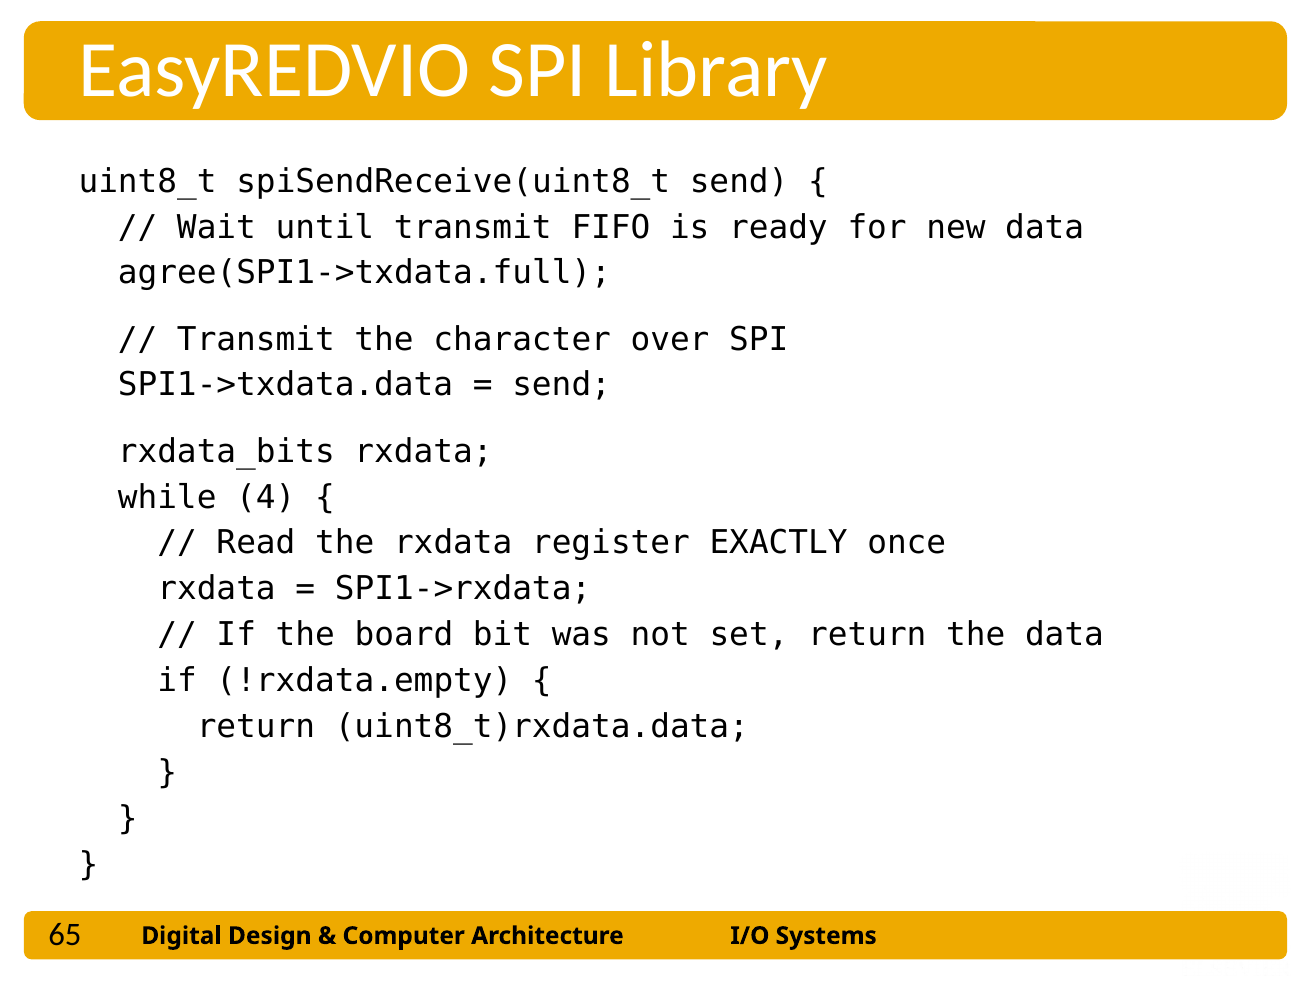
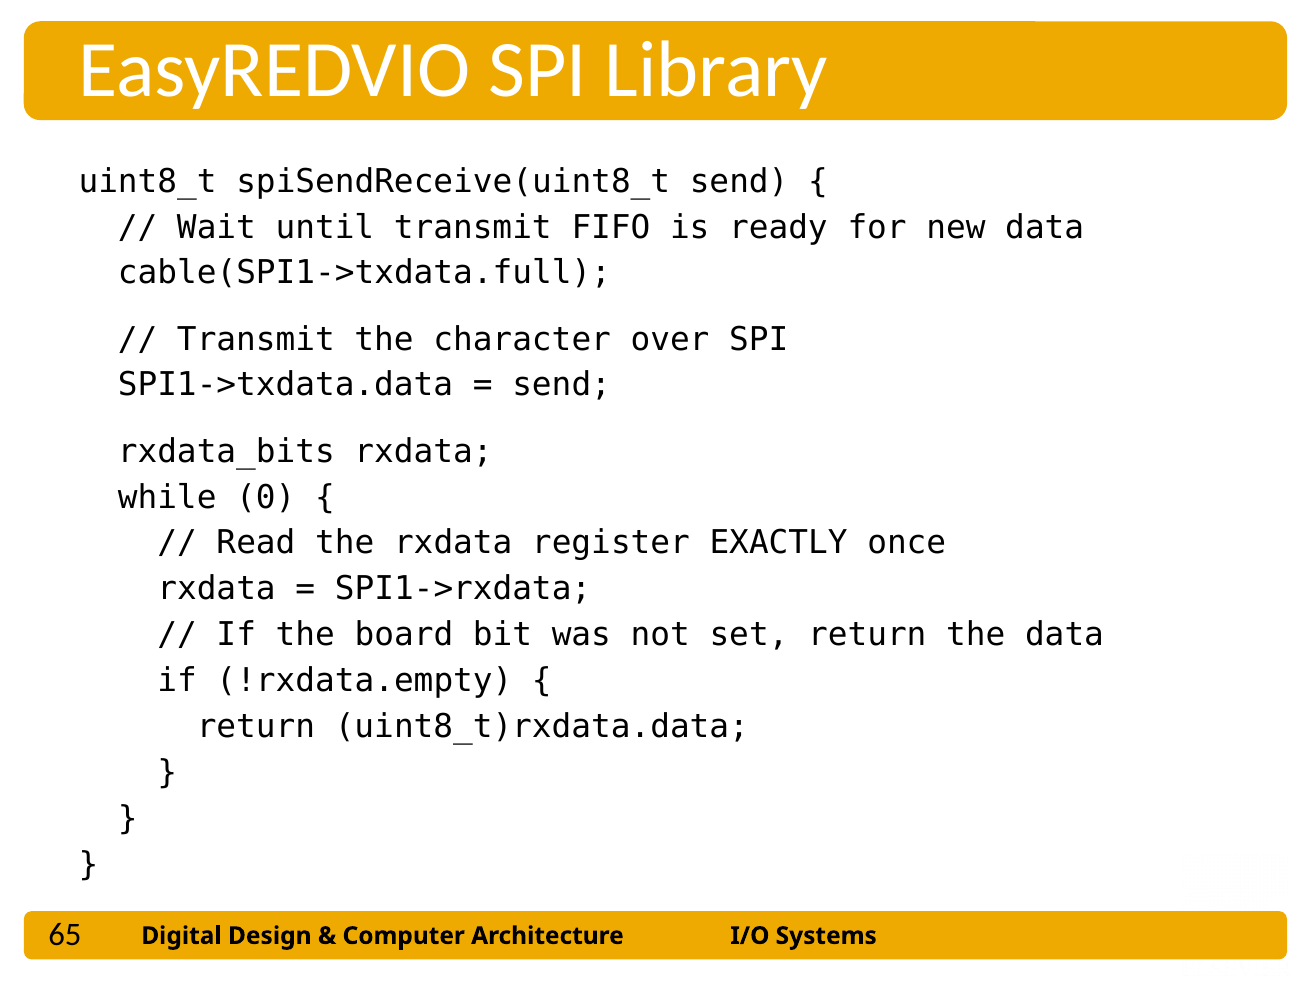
agree(SPI1->txdata.full: agree(SPI1->txdata.full -> cable(SPI1->txdata.full
4: 4 -> 0
